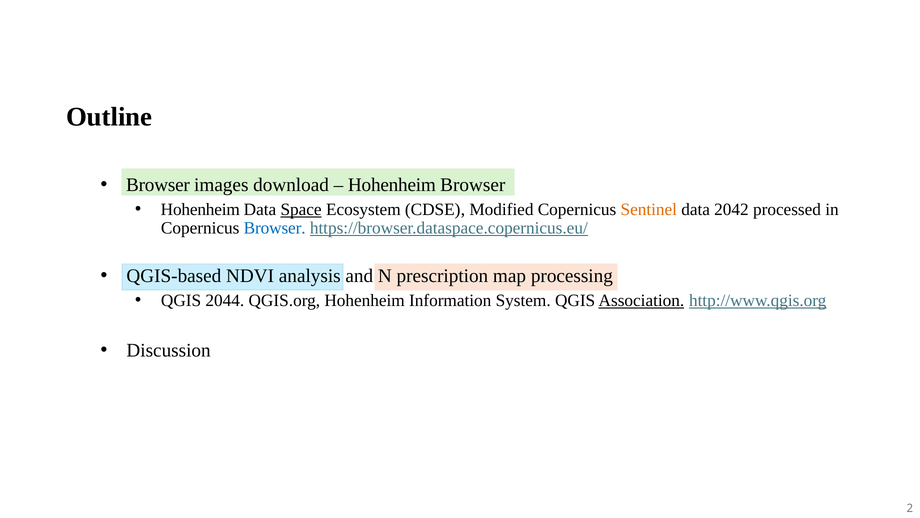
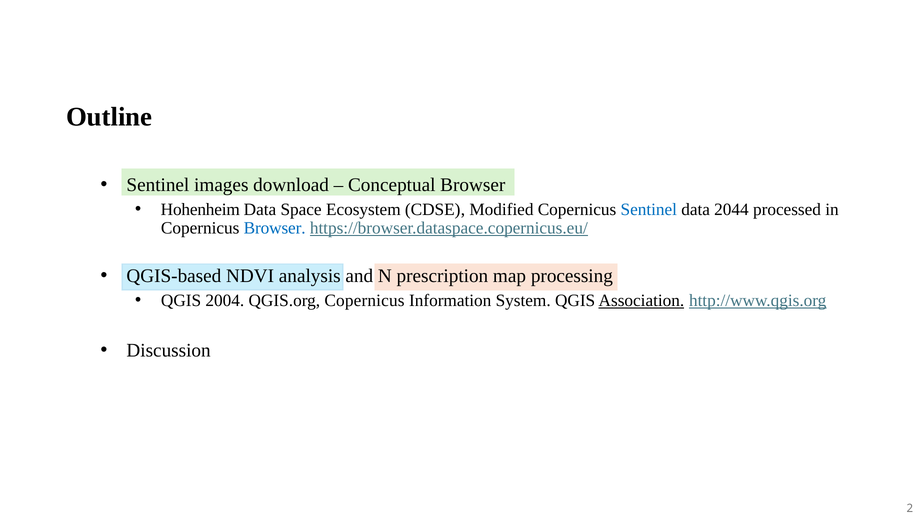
Browser at (158, 185): Browser -> Sentinel
Hohenheim at (392, 185): Hohenheim -> Conceptual
Space underline: present -> none
Sentinel at (649, 209) colour: orange -> blue
2042: 2042 -> 2044
2044: 2044 -> 2004
QGIS.org Hohenheim: Hohenheim -> Copernicus
